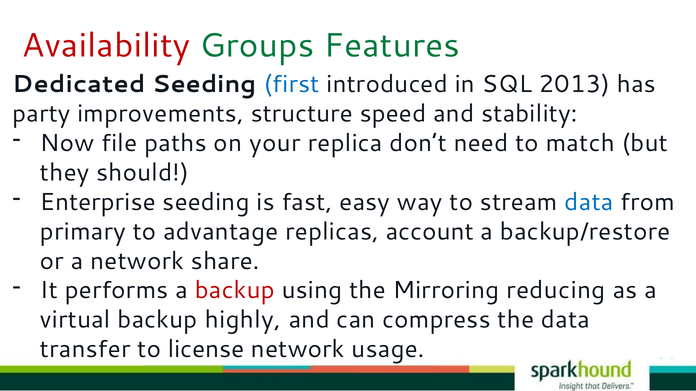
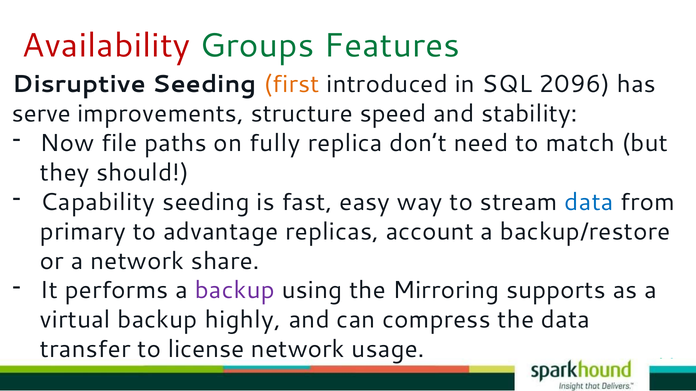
Dedicated: Dedicated -> Disruptive
first colour: blue -> orange
2013: 2013 -> 2096
party: party -> serve
your: your -> fully
Enterprise: Enterprise -> Capability
backup at (235, 291) colour: red -> purple
reducing: reducing -> supports
